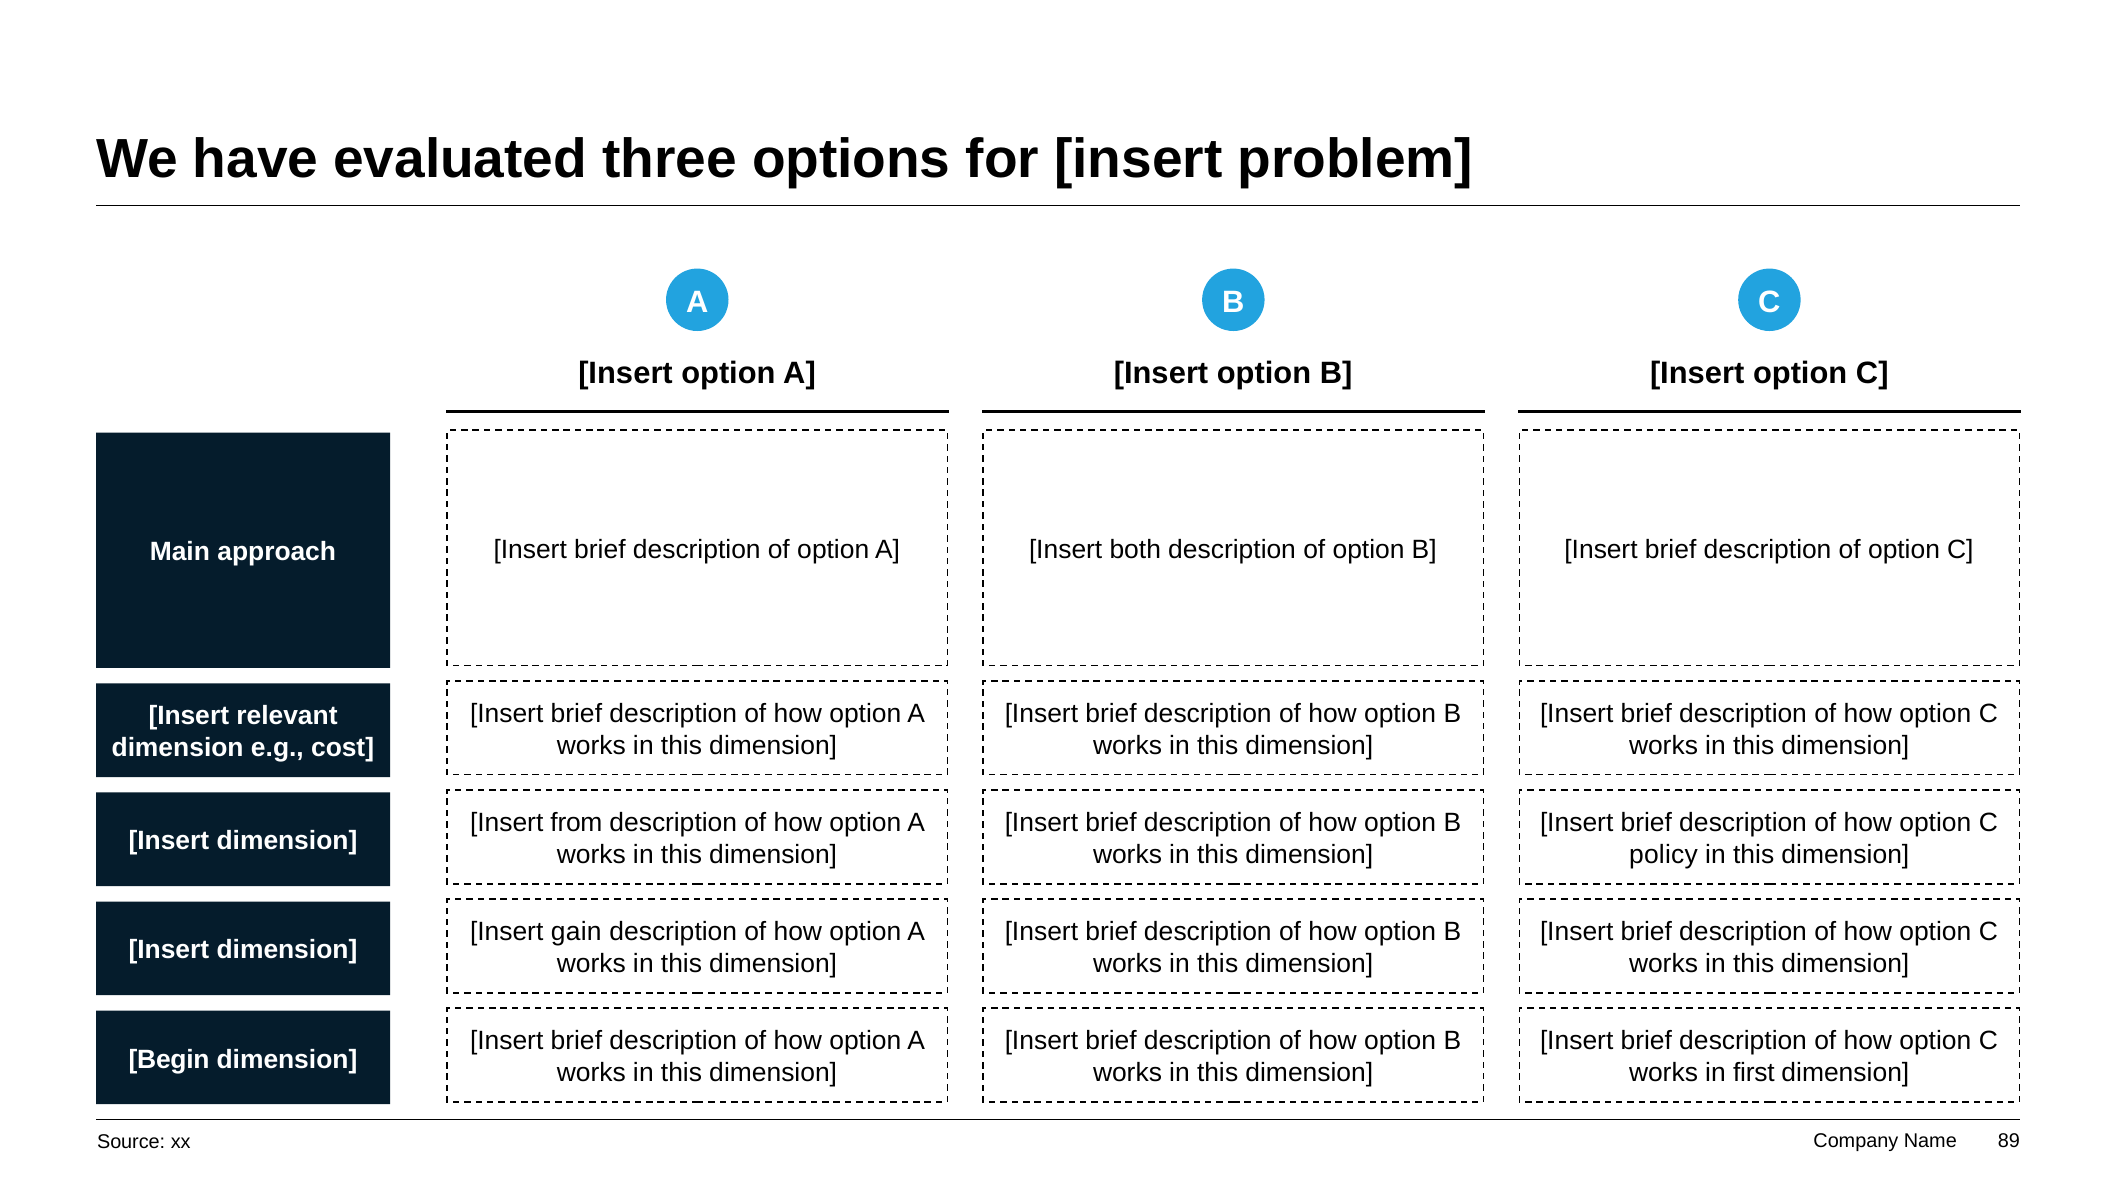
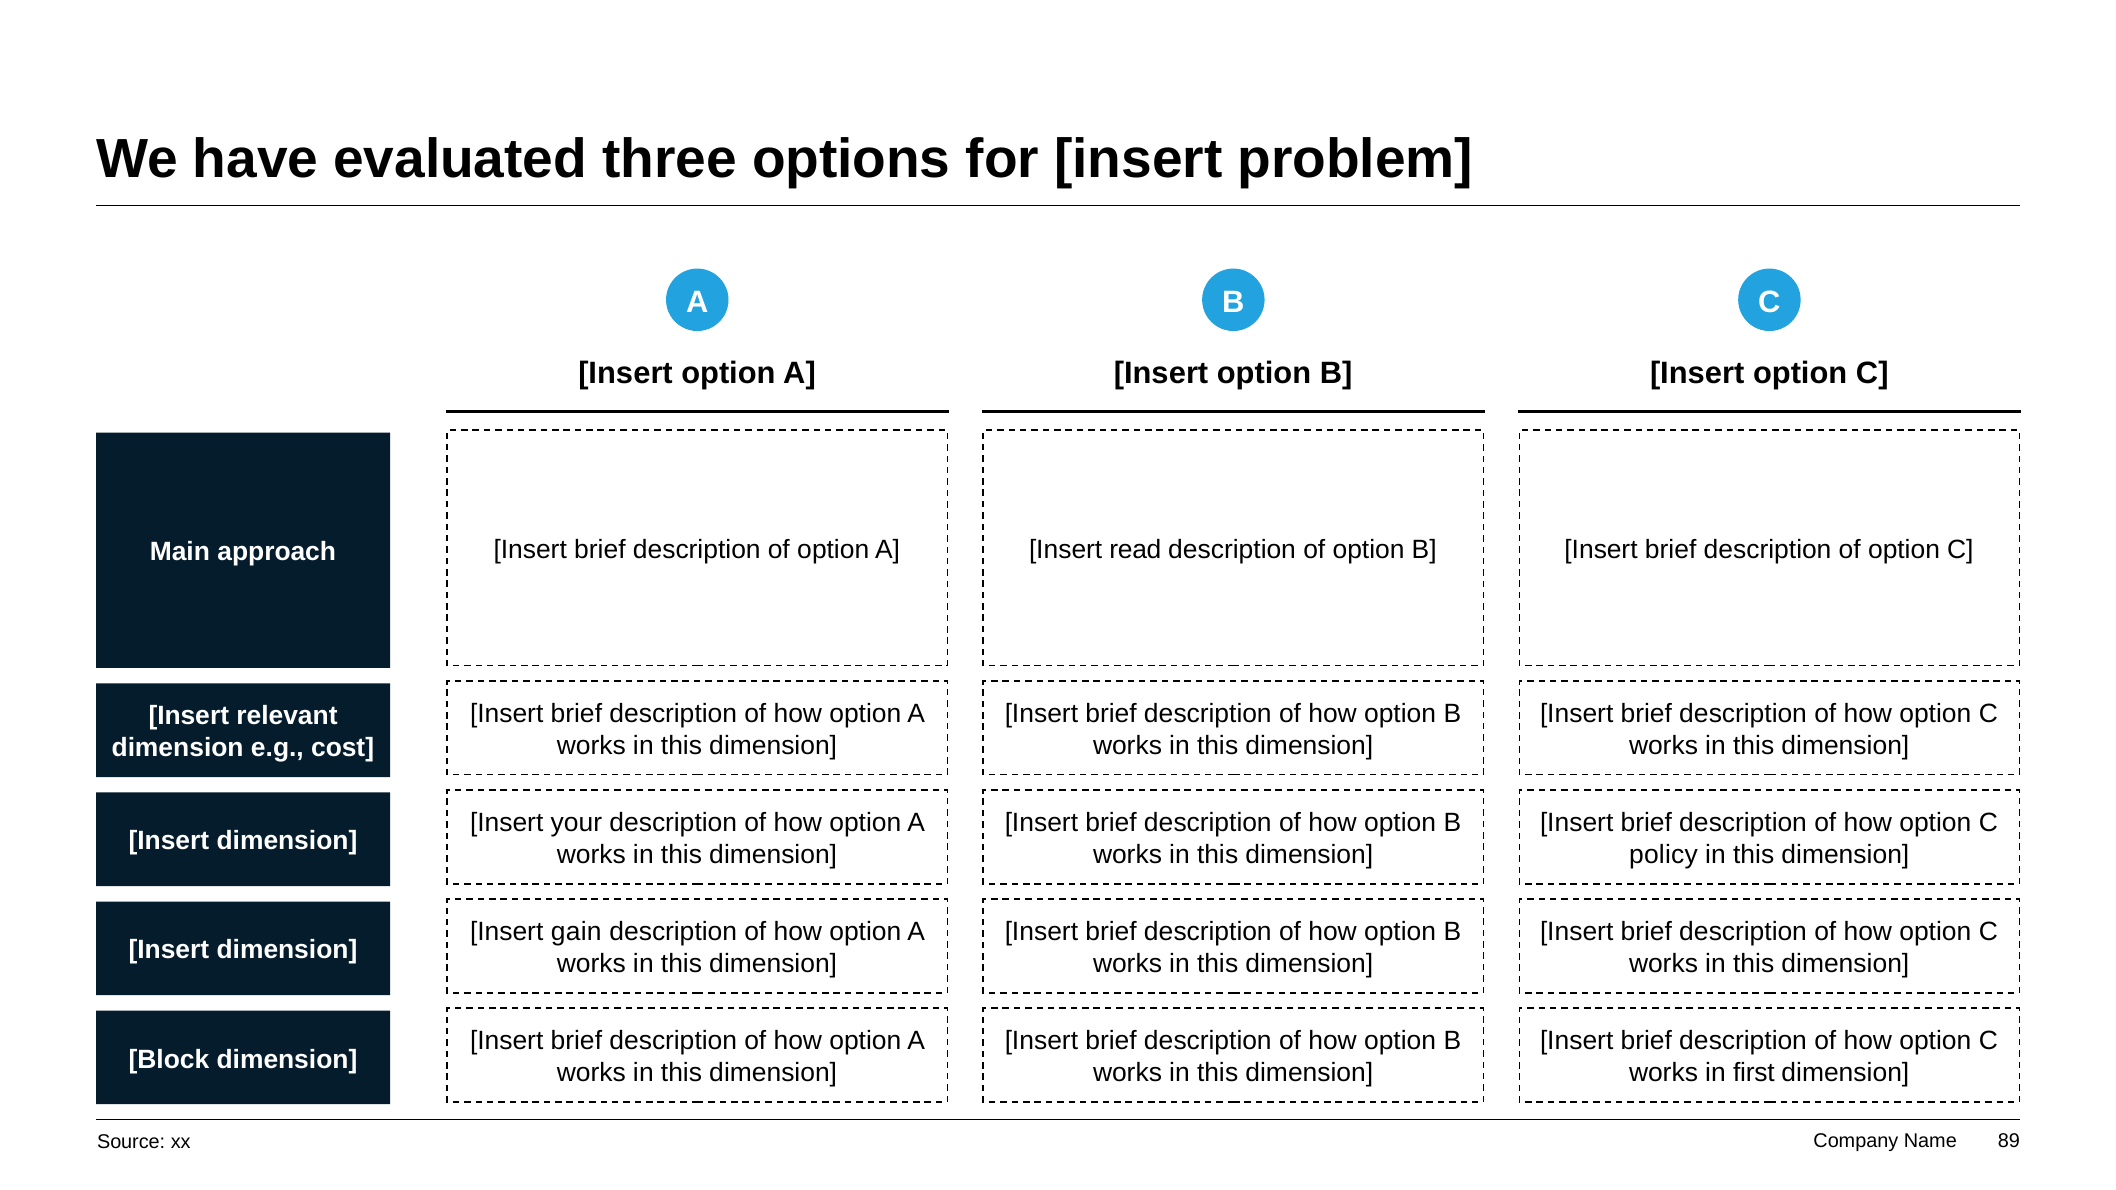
both: both -> read
from: from -> your
Begin: Begin -> Block
